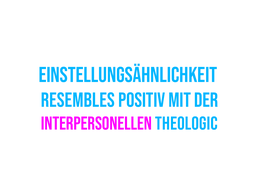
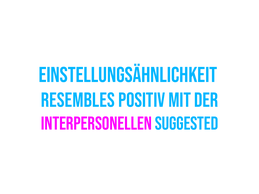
Theologic: Theologic -> Suggested
